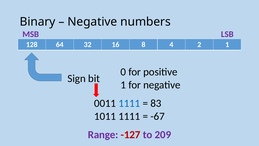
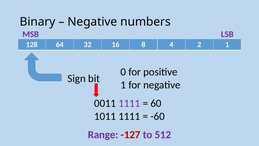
1111 at (129, 103) colour: blue -> purple
83: 83 -> 60
-67: -67 -> -60
209: 209 -> 512
